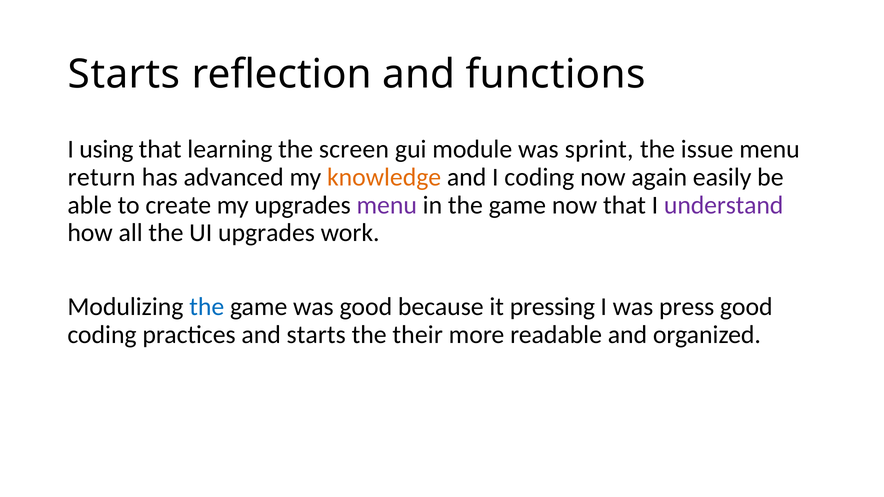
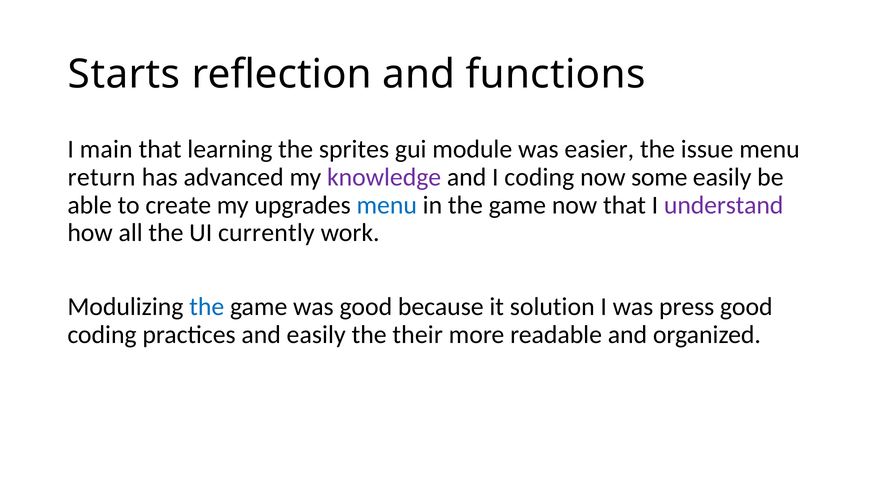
using: using -> main
screen: screen -> sprites
sprint: sprint -> easier
knowledge colour: orange -> purple
again: again -> some
menu at (387, 205) colour: purple -> blue
UI upgrades: upgrades -> currently
pressing: pressing -> solution
and starts: starts -> easily
